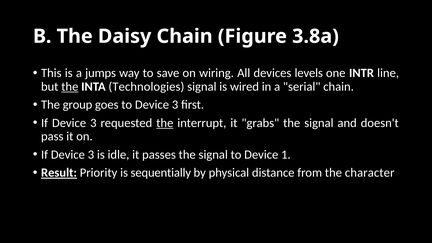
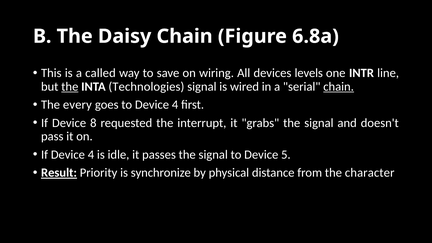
3.8a: 3.8a -> 6.8a
jumps: jumps -> called
chain at (339, 87) underline: none -> present
group: group -> every
to Device 3: 3 -> 4
3 at (93, 123): 3 -> 8
the at (165, 123) underline: present -> none
3 at (91, 155): 3 -> 4
1: 1 -> 5
sequentially: sequentially -> synchronize
